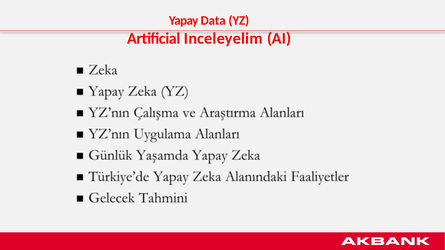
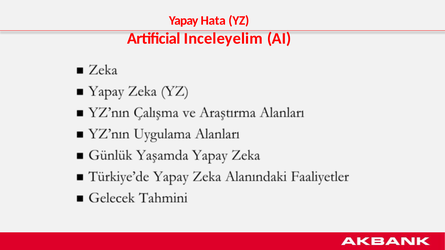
Data: Data -> Hata
